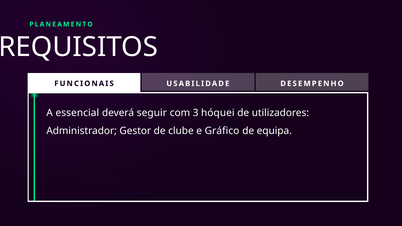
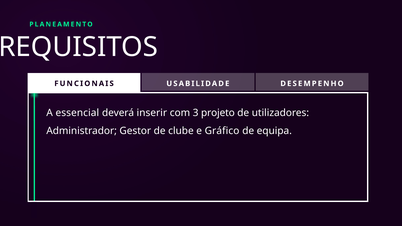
seguir: seguir -> inserir
hóquei: hóquei -> projeto
